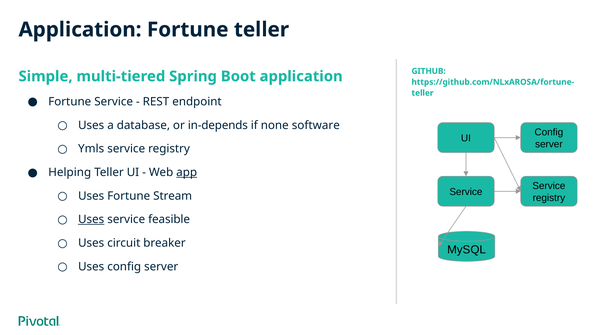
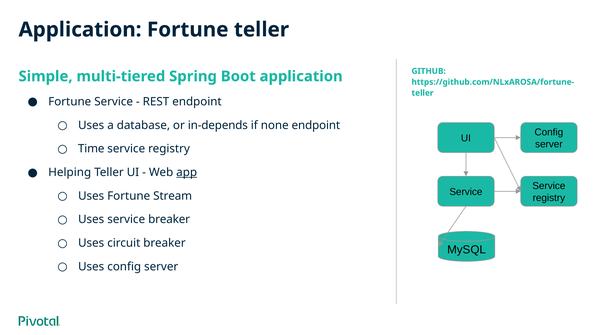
none software: software -> endpoint
Ymls: Ymls -> Time
Uses at (91, 220) underline: present -> none
service feasible: feasible -> breaker
